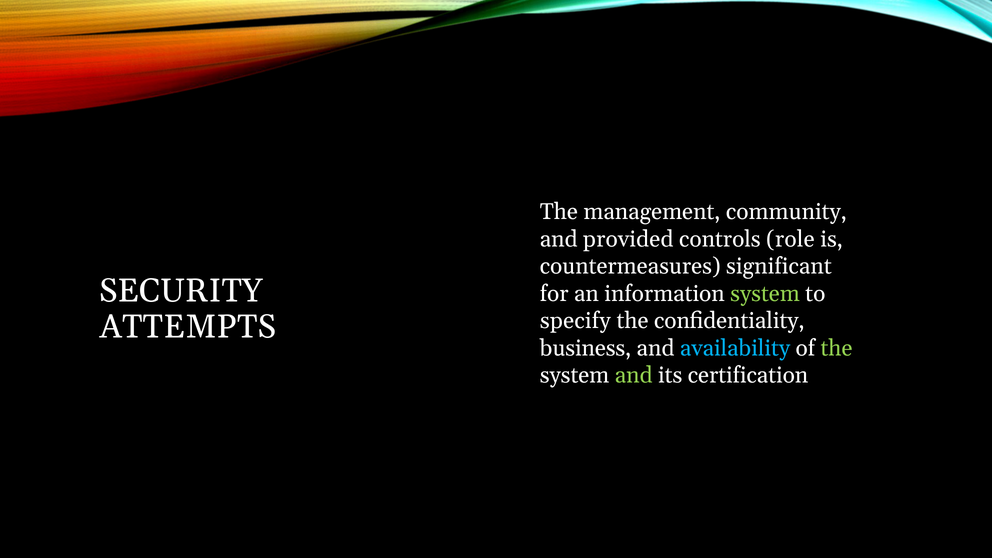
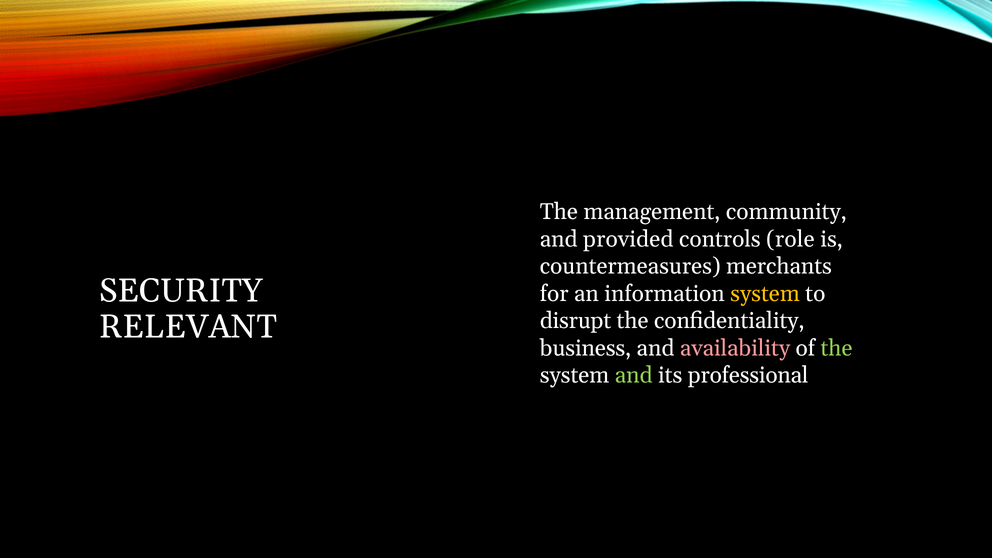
significant: significant -> merchants
system at (765, 294) colour: light green -> yellow
specify: specify -> disrupt
ATTEMPTS: ATTEMPTS -> RELEVANT
availability colour: light blue -> pink
certification: certification -> professional
